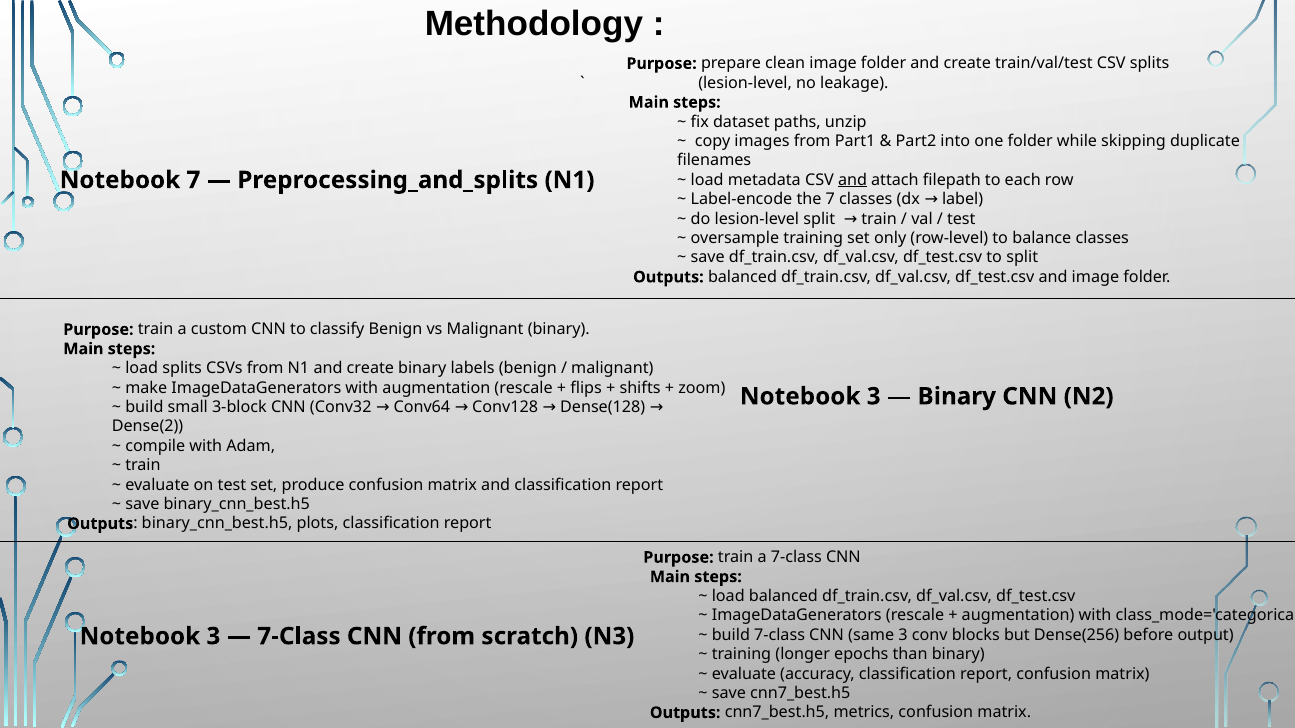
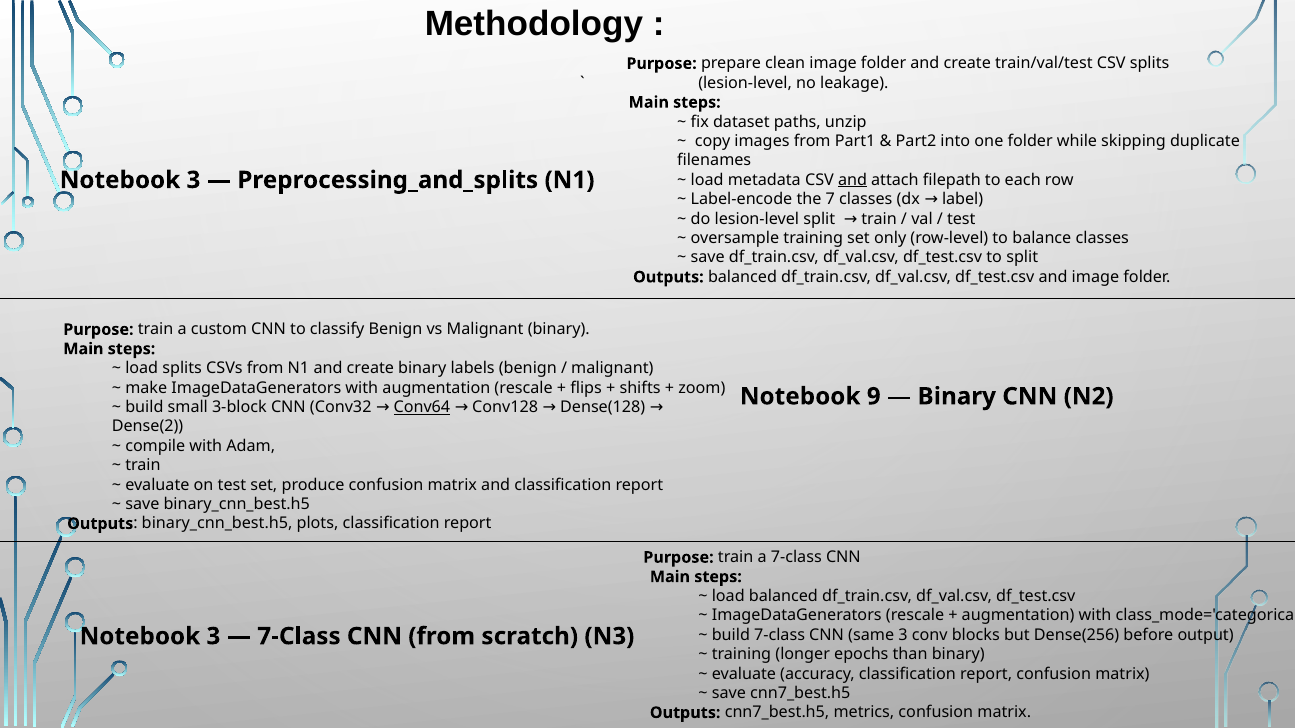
7 at (193, 180): 7 -> 3
3 at (874, 397): 3 -> 9
Conv64 underline: none -> present
